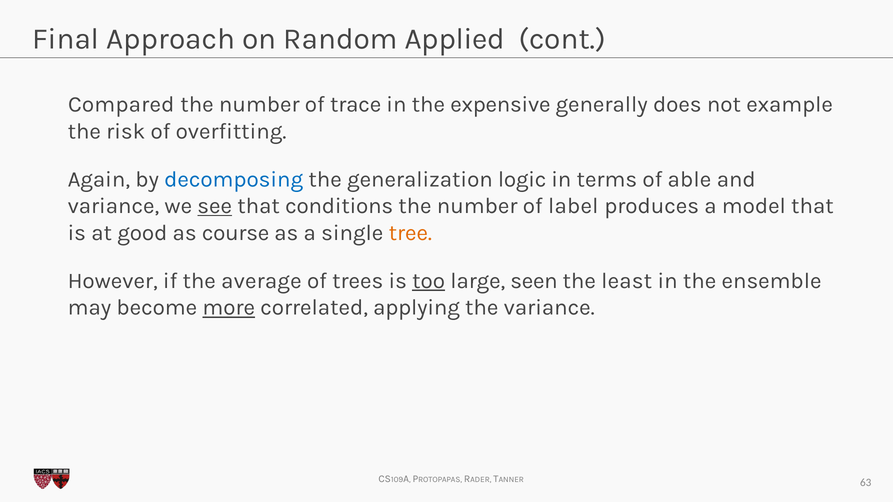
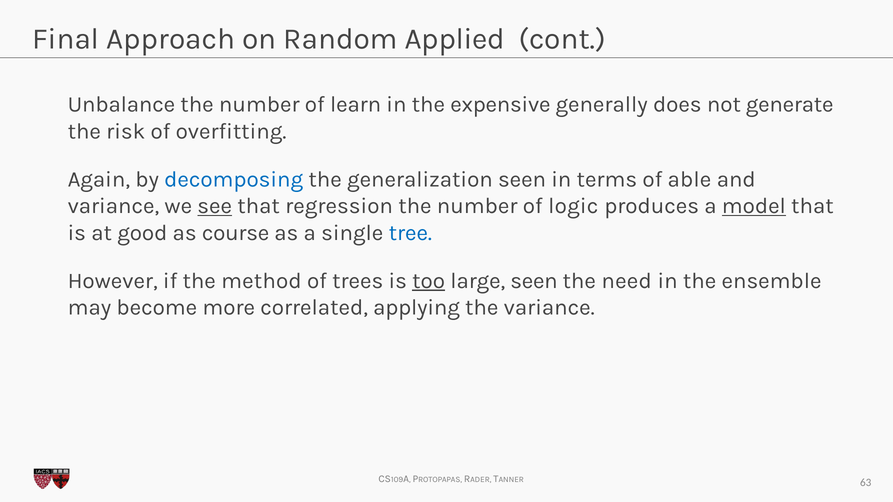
Compared: Compared -> Unbalance
trace: trace -> learn
example: example -> generate
generalization logic: logic -> seen
conditions: conditions -> regression
label: label -> logic
model underline: none -> present
tree colour: orange -> blue
average: average -> method
least: least -> need
more underline: present -> none
